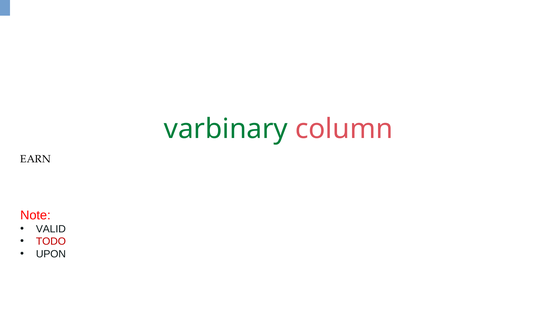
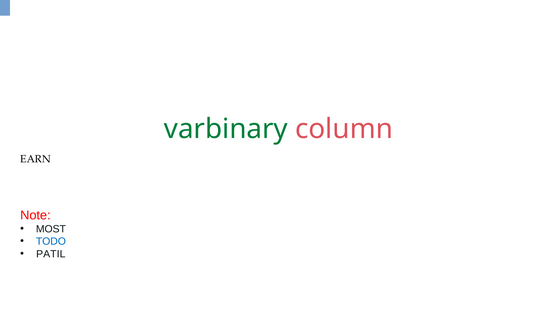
VALID: VALID -> MOST
TODO colour: red -> blue
UPON: UPON -> PATIL
